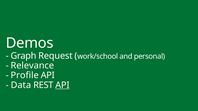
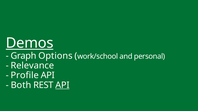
Demos underline: none -> present
Request: Request -> Options
Data: Data -> Both
